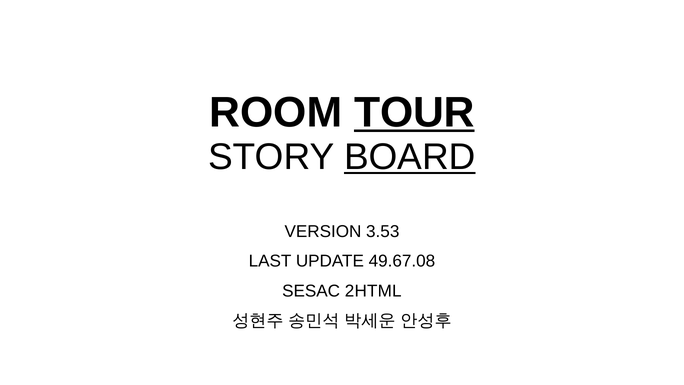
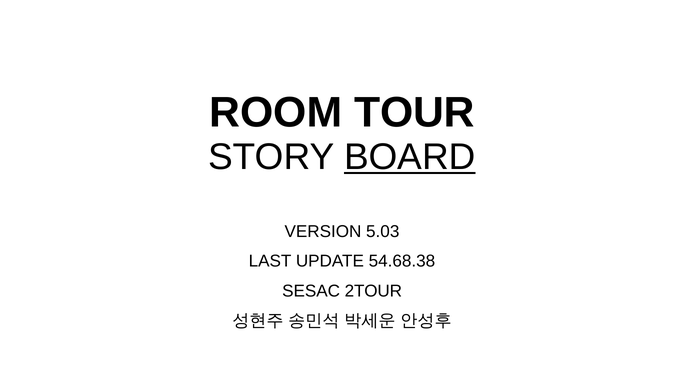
TOUR underline: present -> none
3.53: 3.53 -> 5.03
49.67.08: 49.67.08 -> 54.68.38
2HTML: 2HTML -> 2TOUR
